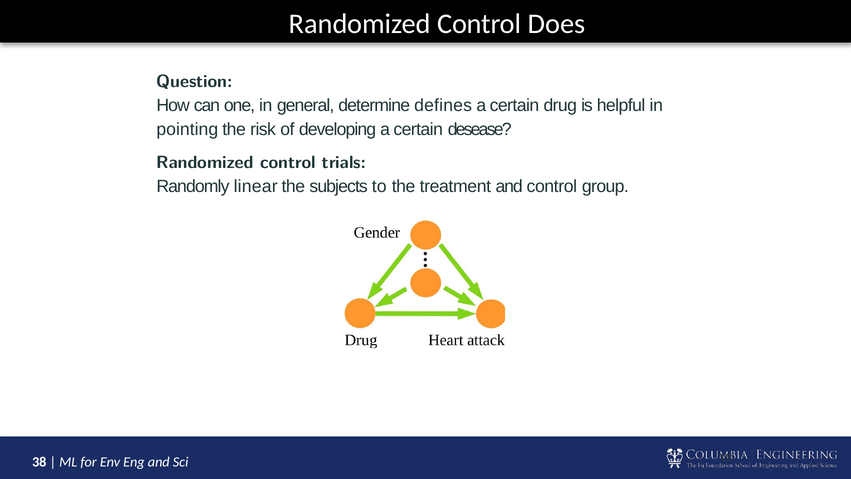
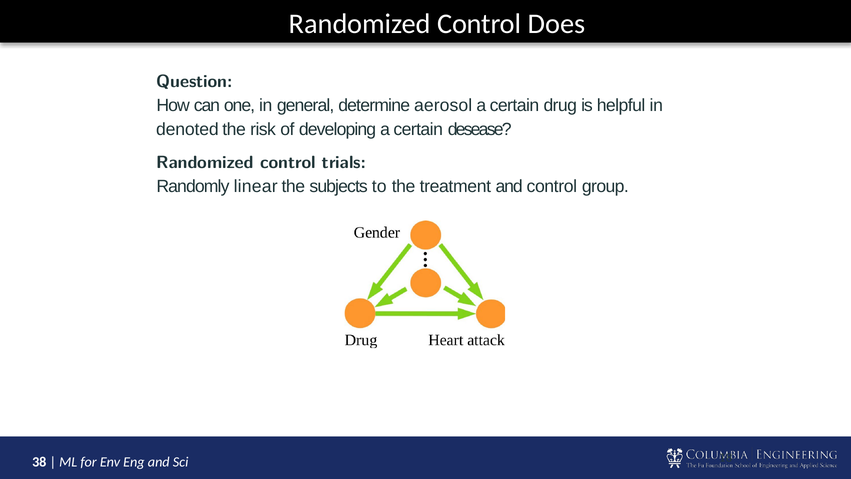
defines: defines -> aerosol
pointing: pointing -> denoted
